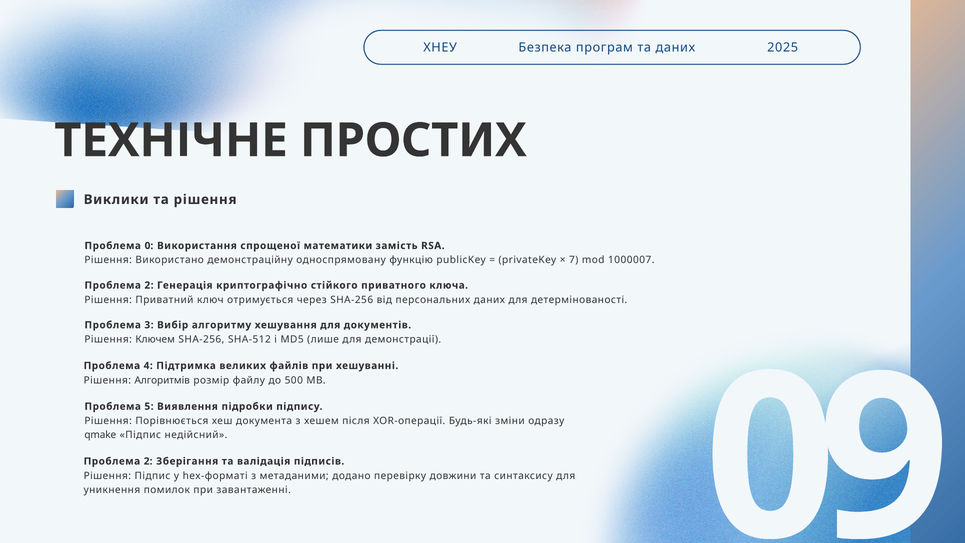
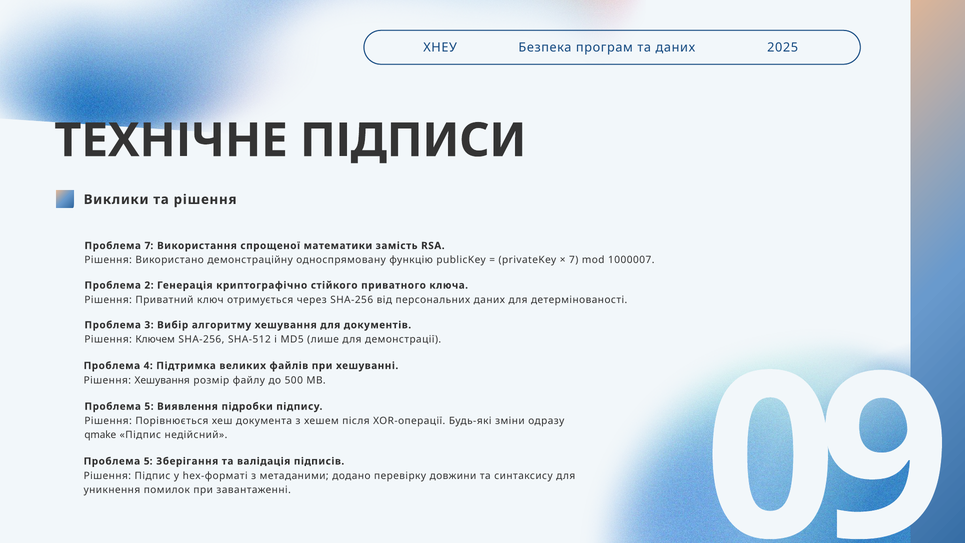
ПРОСТИХ: ПРОСТИХ -> ПІДПИСИ
Проблема 0: 0 -> 7
Рішення Алгоритмів: Алгоритмів -> Хешування
2 at (148, 461): 2 -> 5
